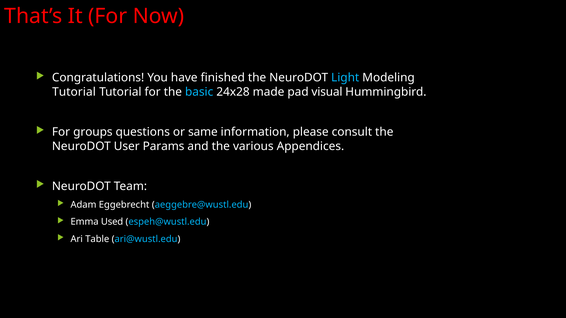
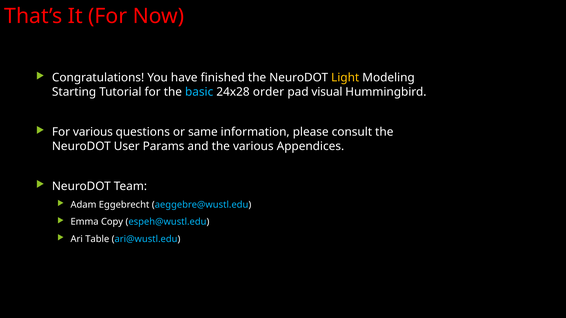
Light colour: light blue -> yellow
Tutorial at (74, 92): Tutorial -> Starting
made: made -> order
For groups: groups -> various
Used: Used -> Copy
